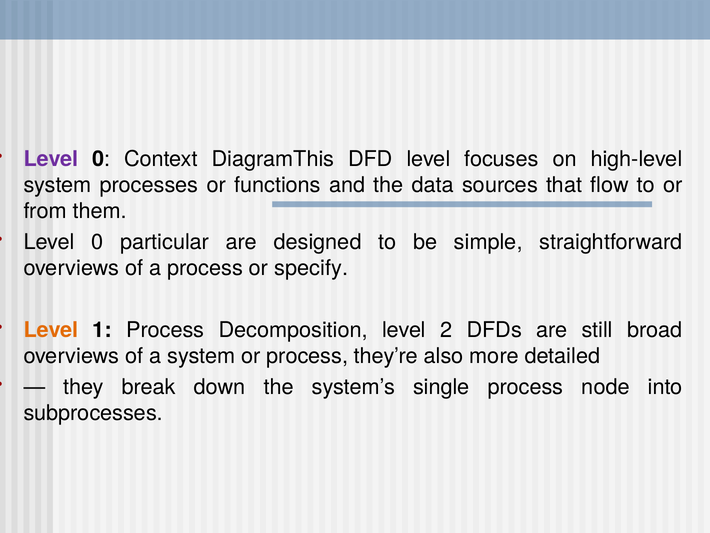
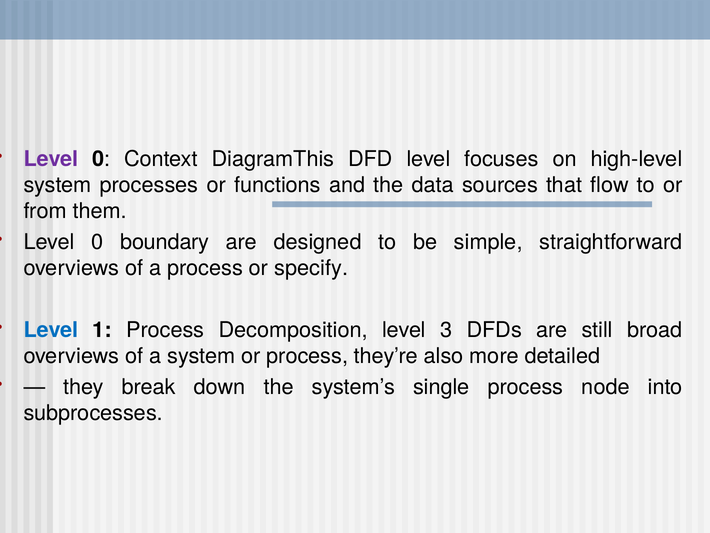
particular: particular -> boundary
Level at (51, 330) colour: orange -> blue
2: 2 -> 3
